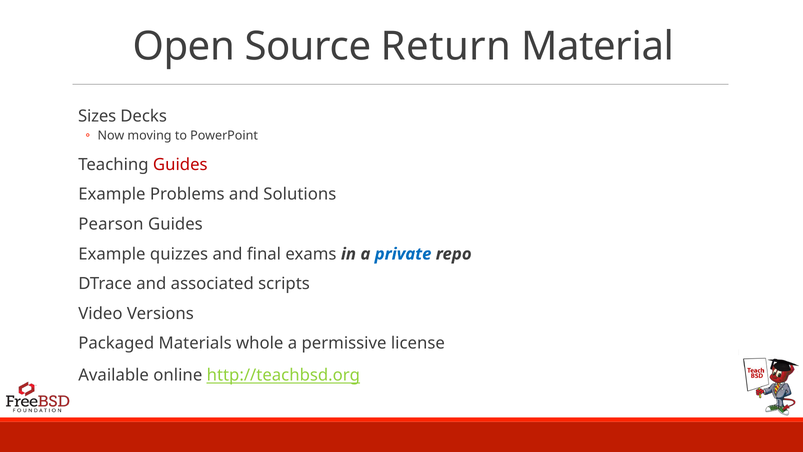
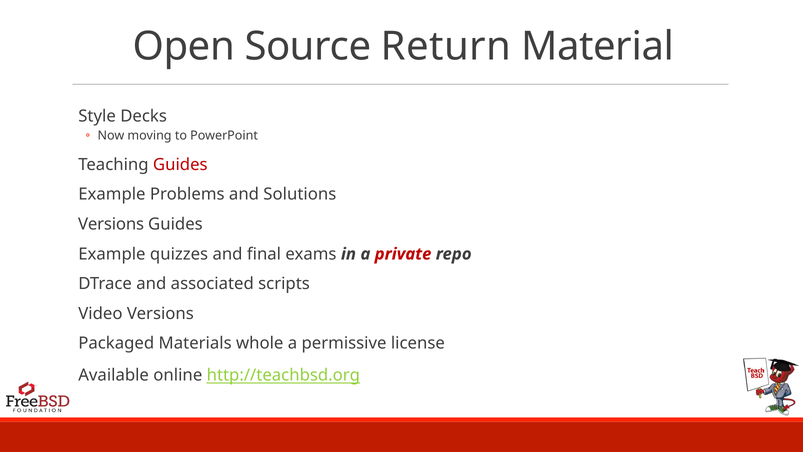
Sizes: Sizes -> Style
Pearson at (111, 224): Pearson -> Versions
private colour: blue -> red
